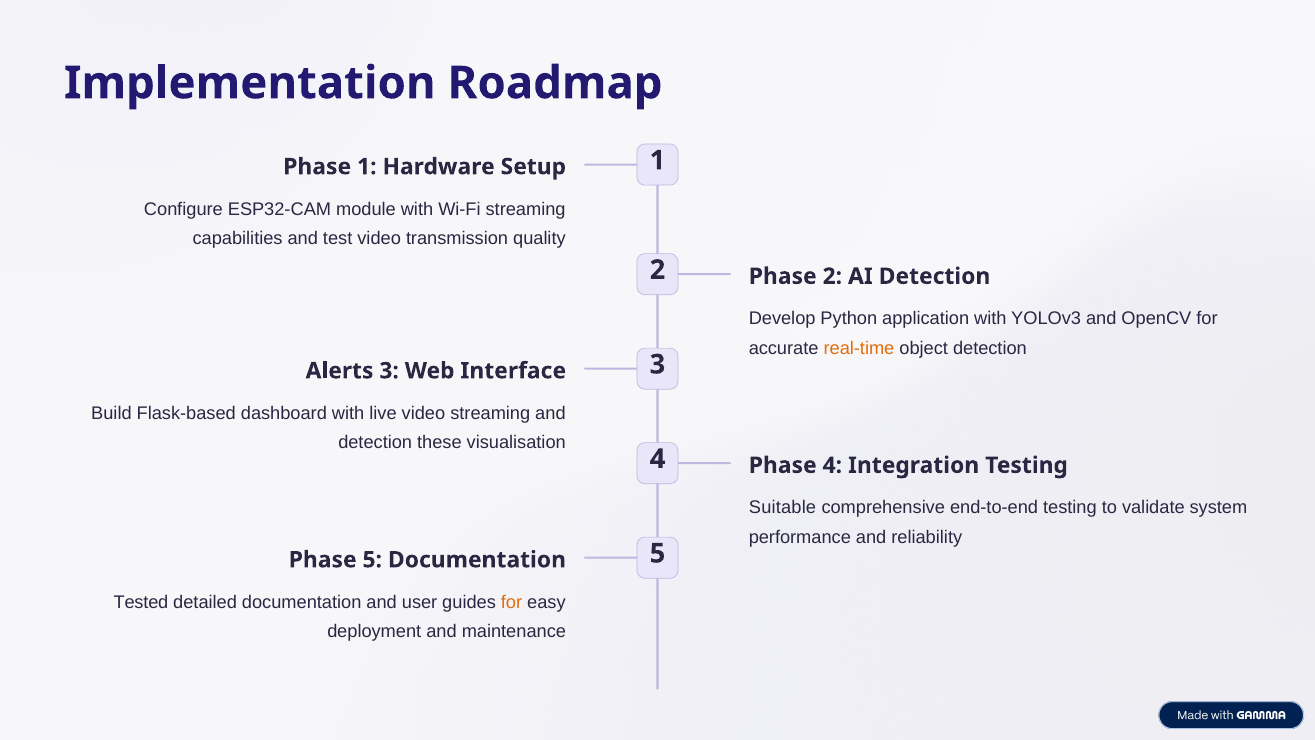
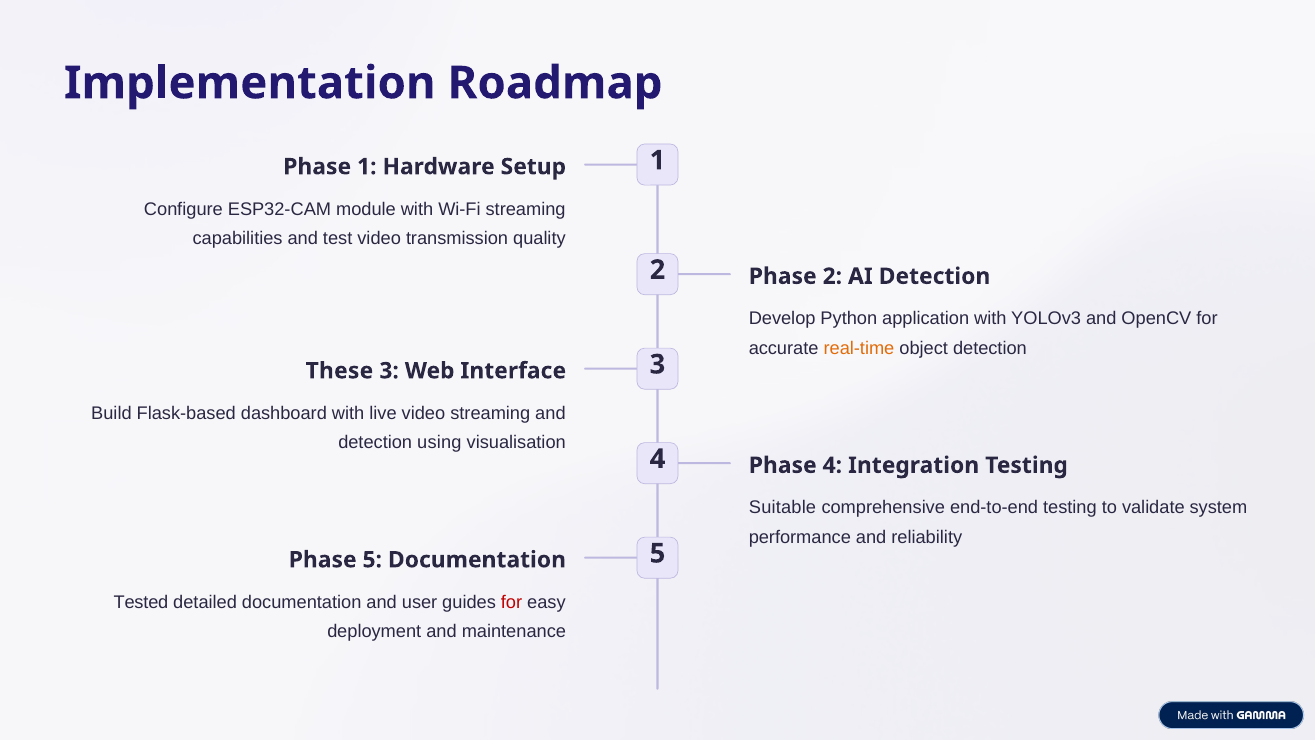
Alerts: Alerts -> These
these: these -> using
for at (512, 602) colour: orange -> red
